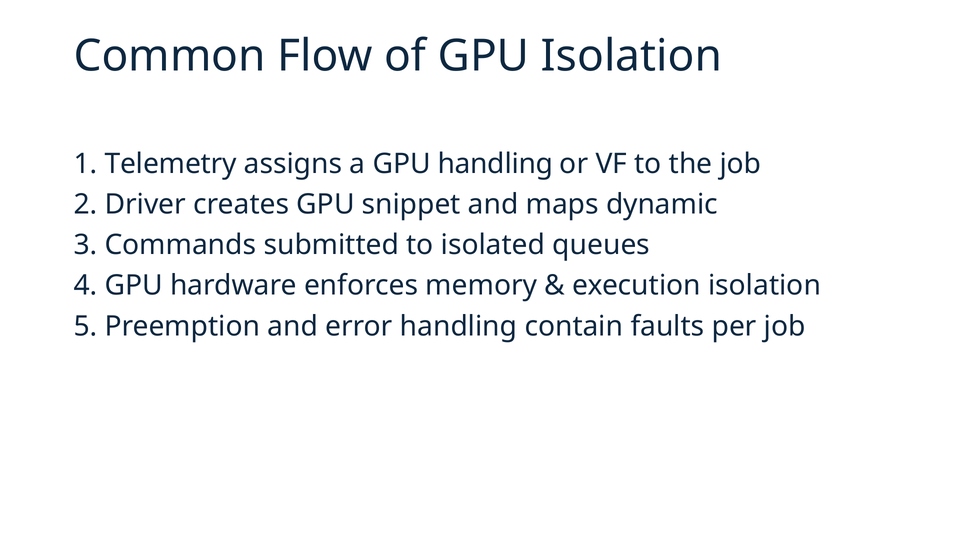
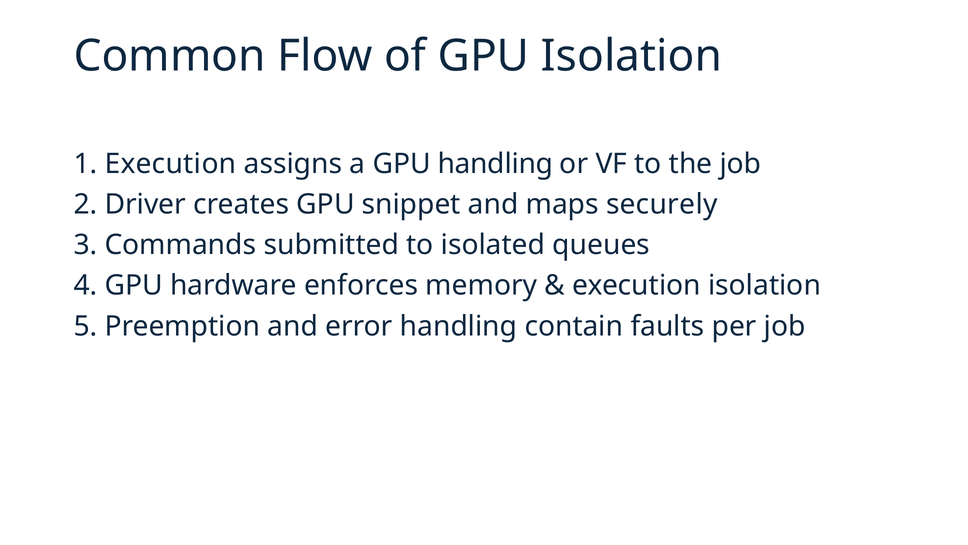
1 Telemetry: Telemetry -> Execution
dynamic: dynamic -> securely
